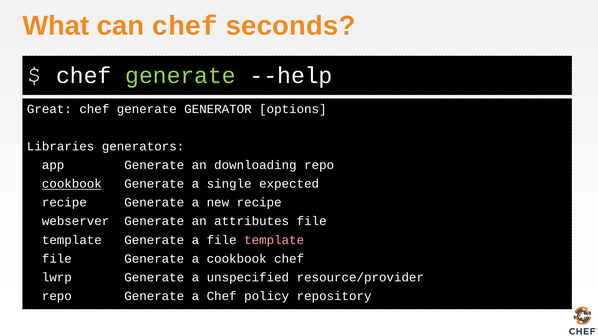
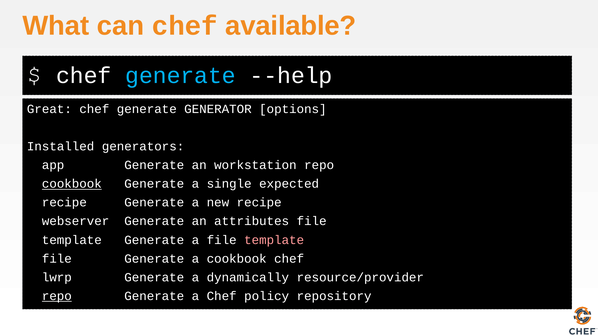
seconds: seconds -> available
generate at (181, 76) colour: light green -> light blue
Libraries: Libraries -> Installed
downloading: downloading -> workstation
unspecified: unspecified -> dynamically
repo at (57, 296) underline: none -> present
